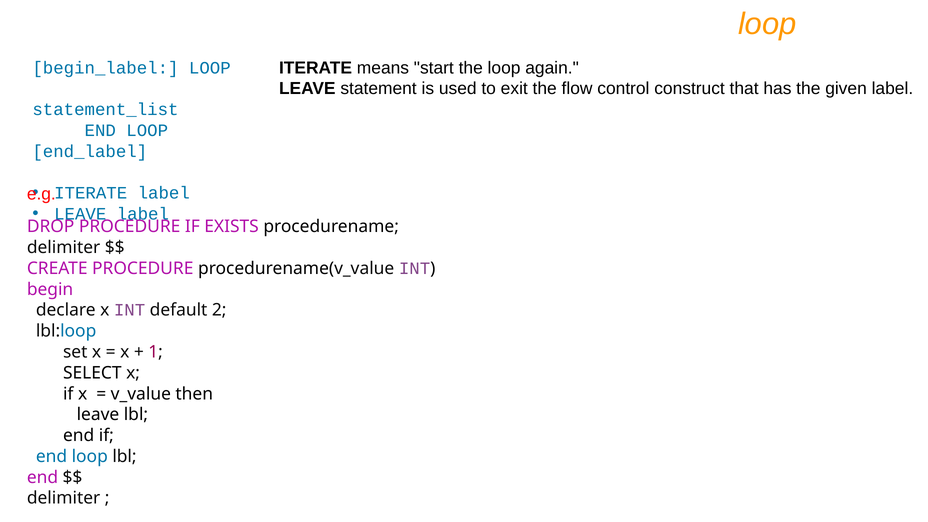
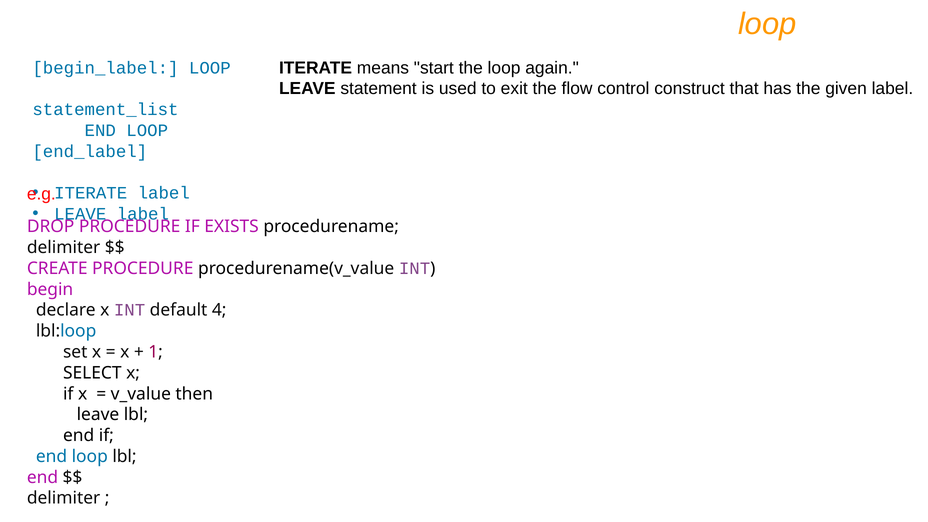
2: 2 -> 4
